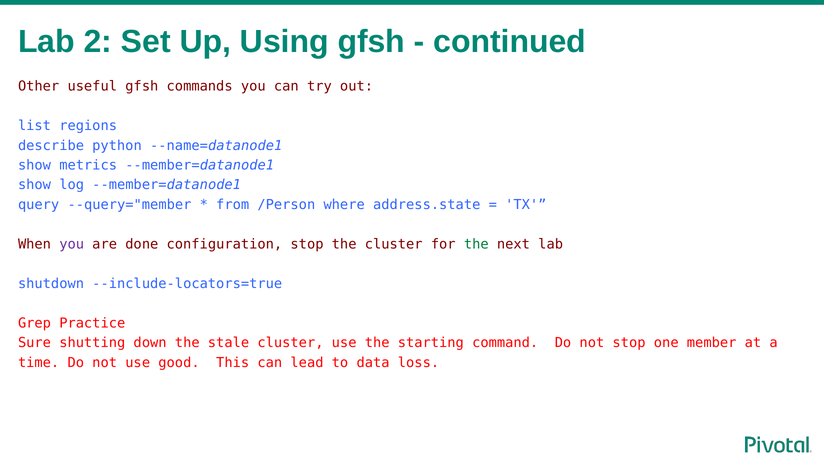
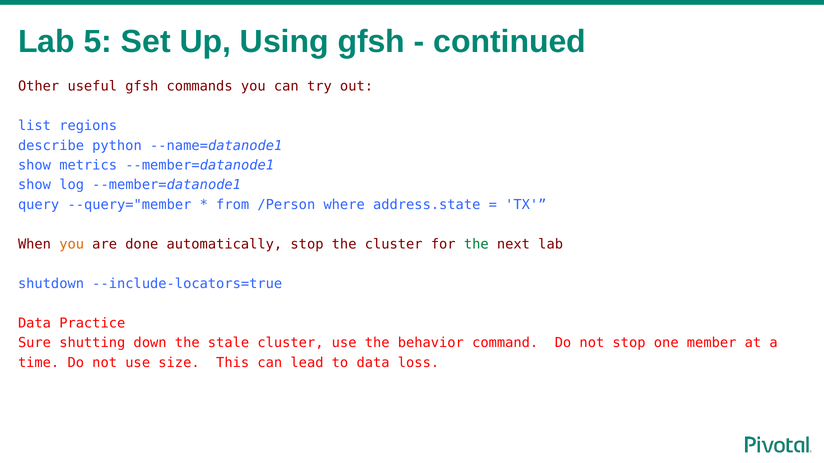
2: 2 -> 5
you at (72, 244) colour: purple -> orange
configuration: configuration -> automatically
Grep at (34, 323): Grep -> Data
starting: starting -> behavior
good: good -> size
